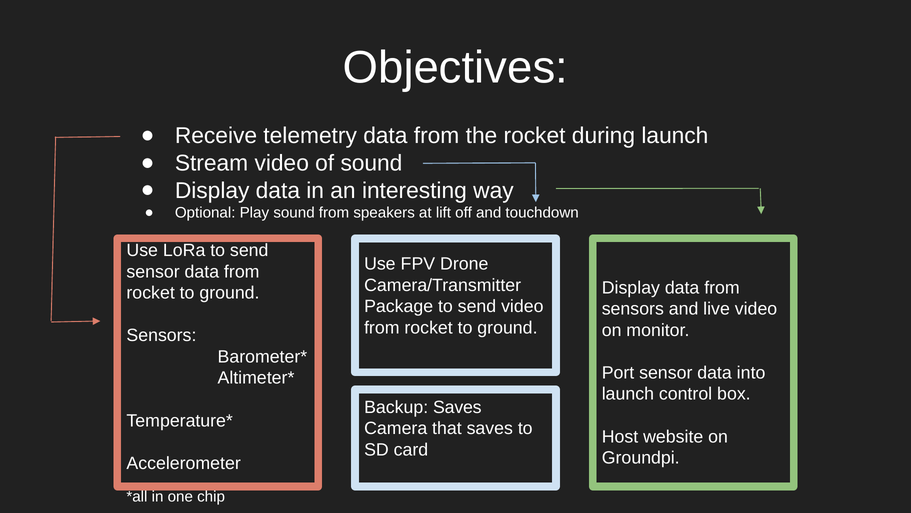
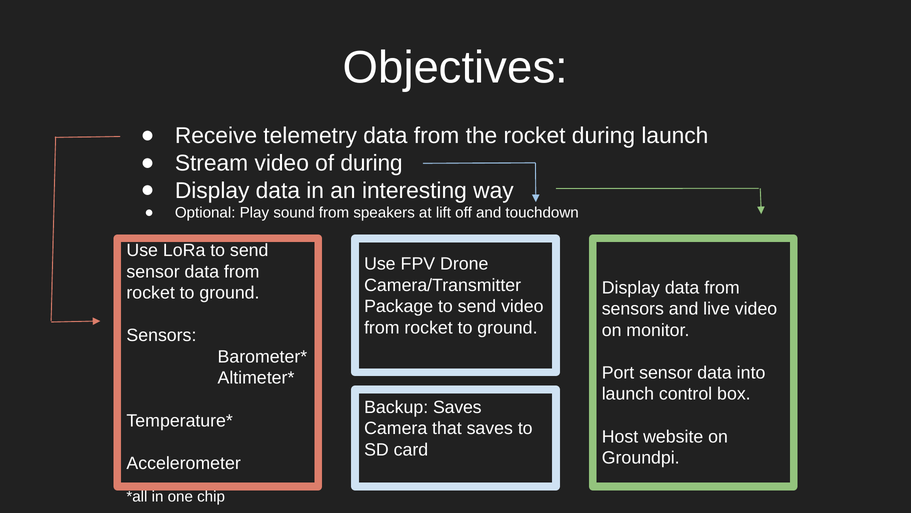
of sound: sound -> during
